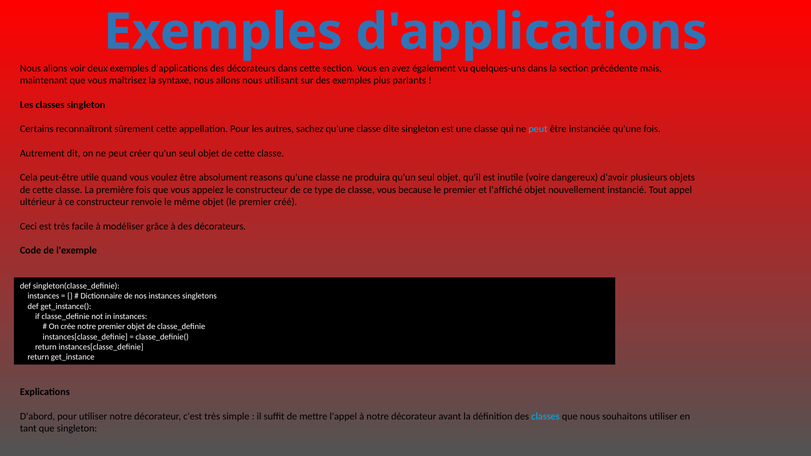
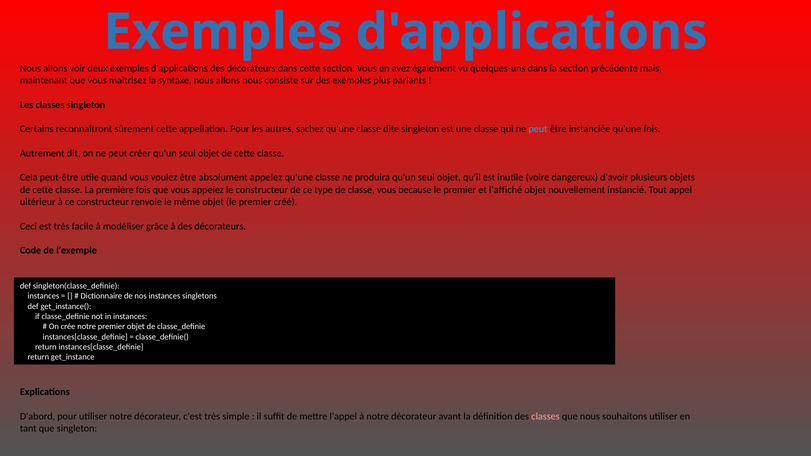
utilisant: utilisant -> consiste
absolument reasons: reasons -> appelez
classes at (546, 417) colour: light blue -> pink
